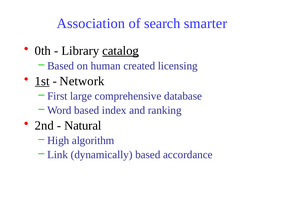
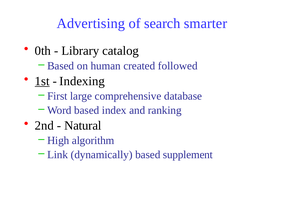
Association: Association -> Advertising
catalog underline: present -> none
licensing: licensing -> followed
Network: Network -> Indexing
accordance: accordance -> supplement
